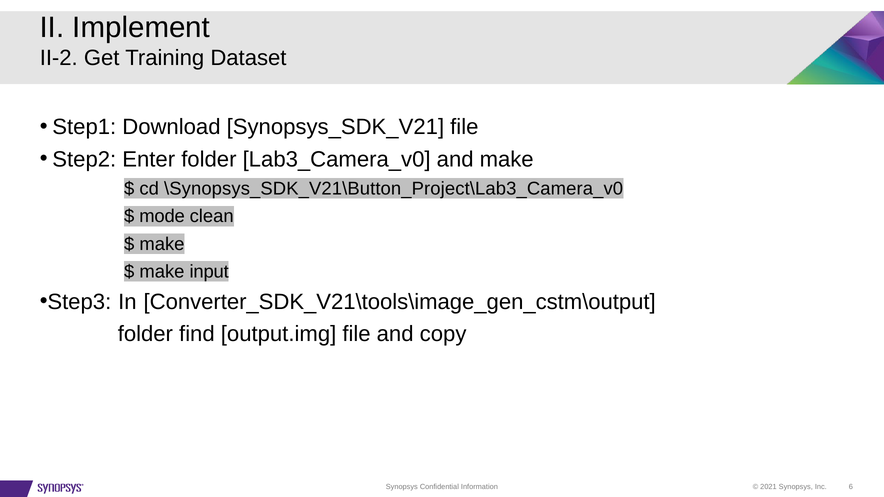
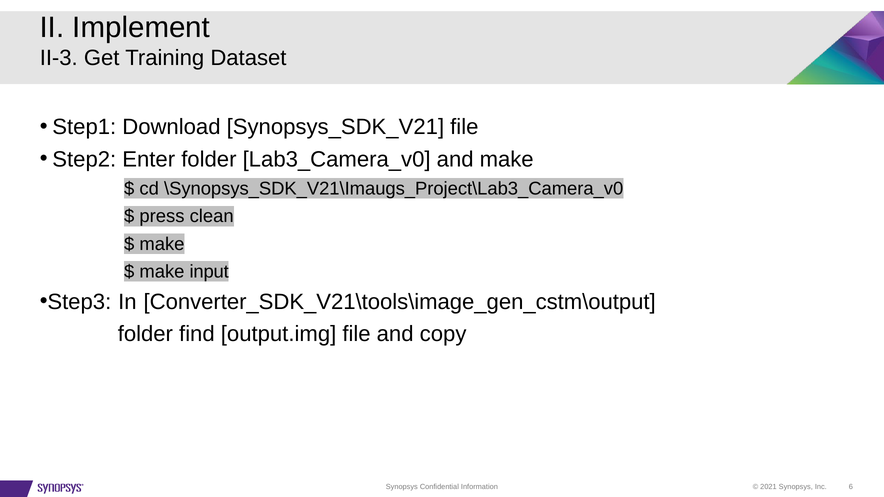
II-2: II-2 -> II-3
\Synopsys_SDK_V21\Button_Project\Lab3_Camera_v0: \Synopsys_SDK_V21\Button_Project\Lab3_Camera_v0 -> \Synopsys_SDK_V21\Imaugs_Project\Lab3_Camera_v0
mode: mode -> press
